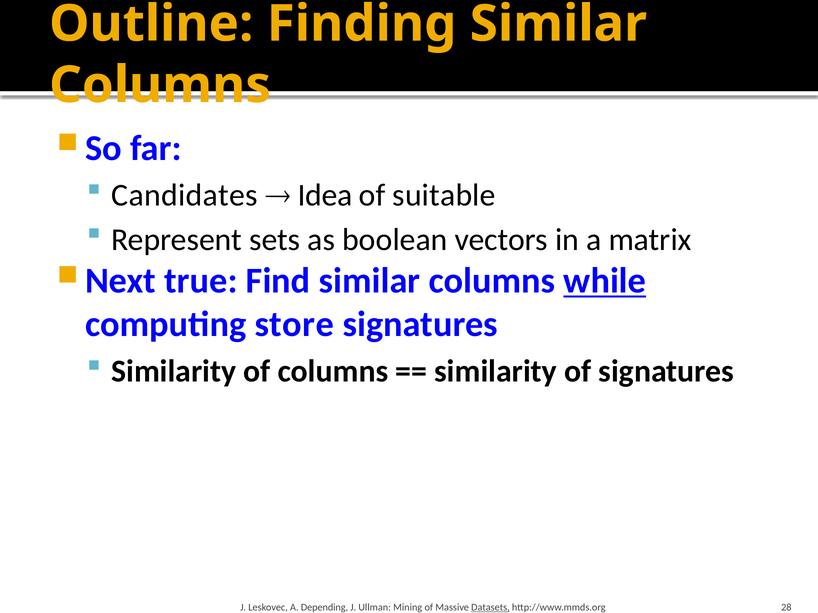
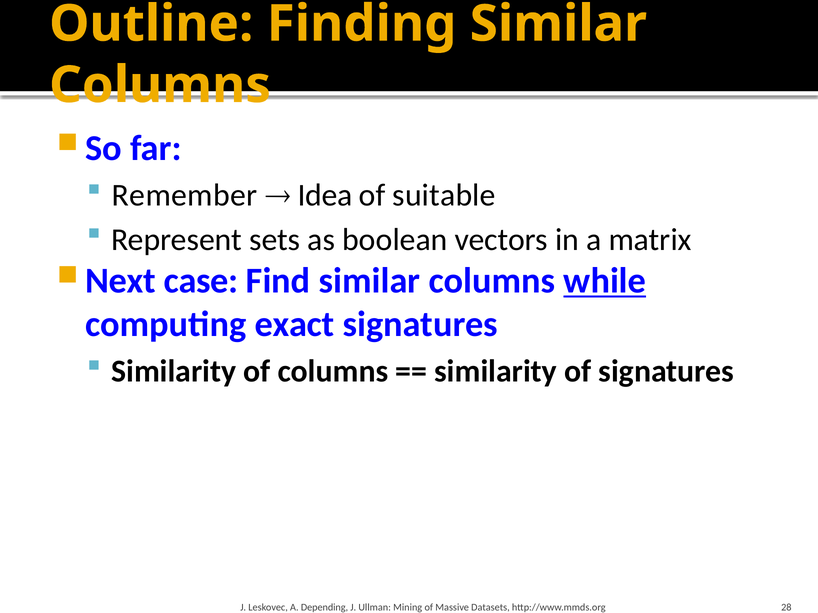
Candidates: Candidates -> Remember
true: true -> case
store: store -> exact
Datasets underline: present -> none
